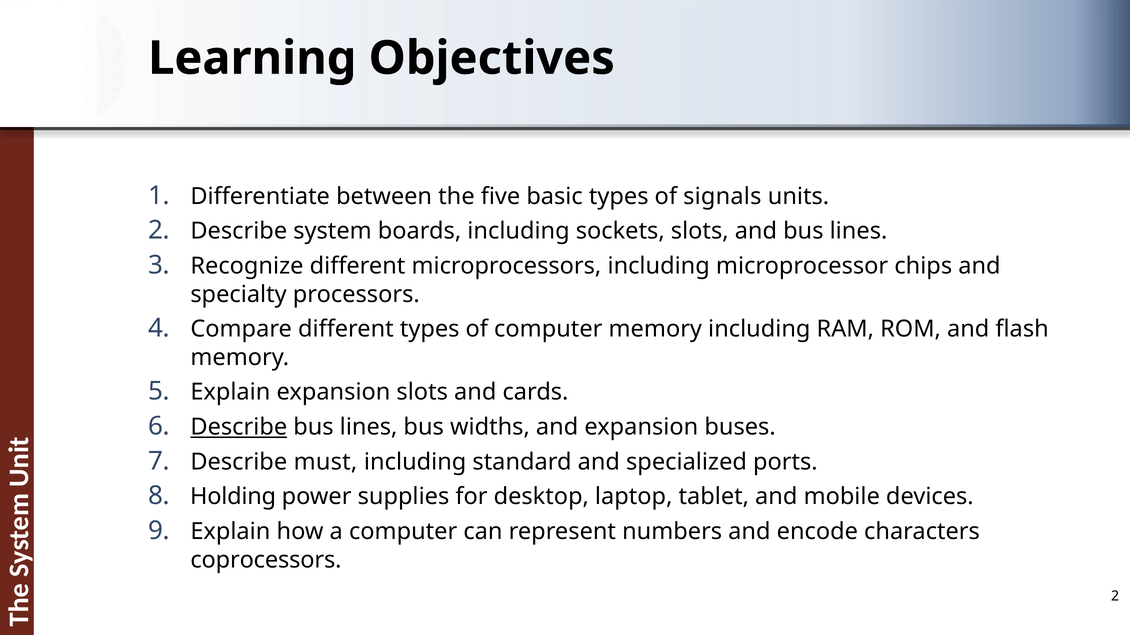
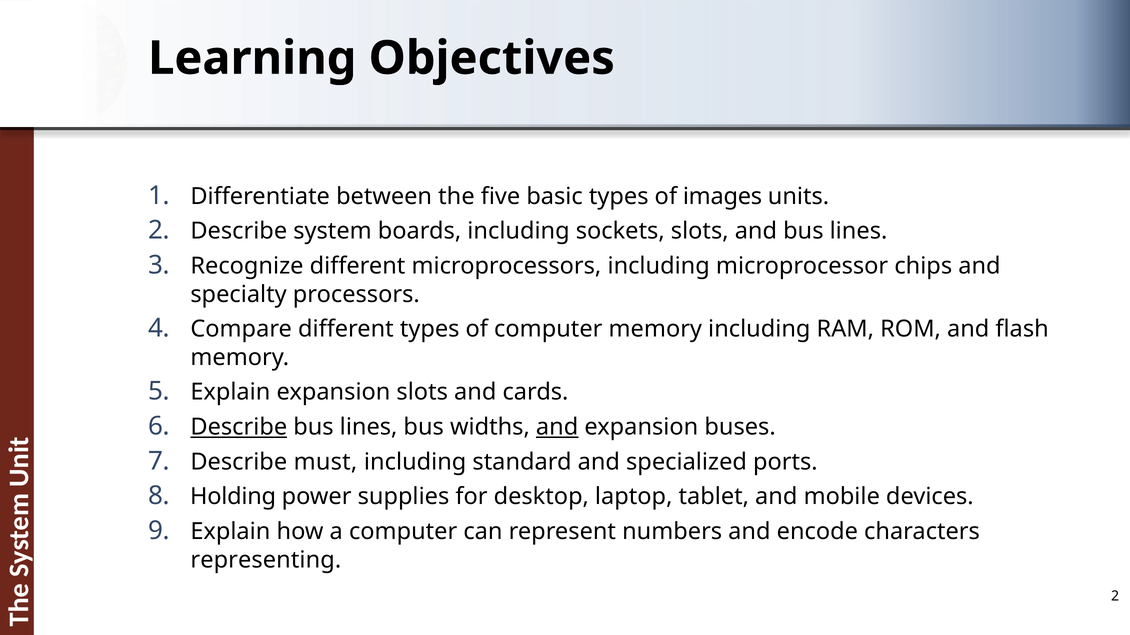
signals: signals -> images
and at (557, 427) underline: none -> present
coprocessors: coprocessors -> representing
